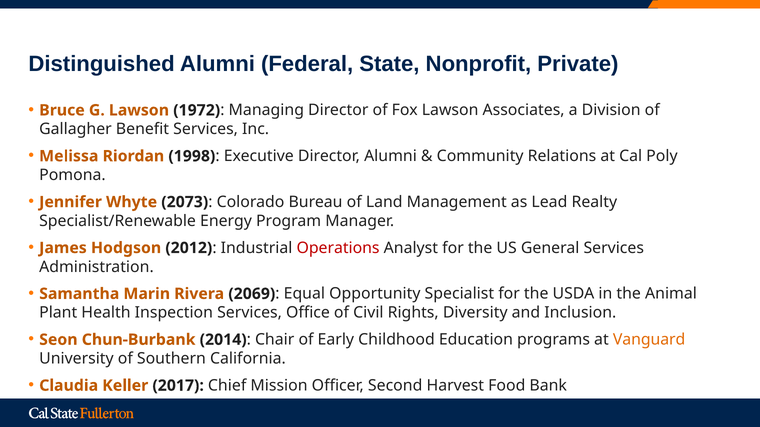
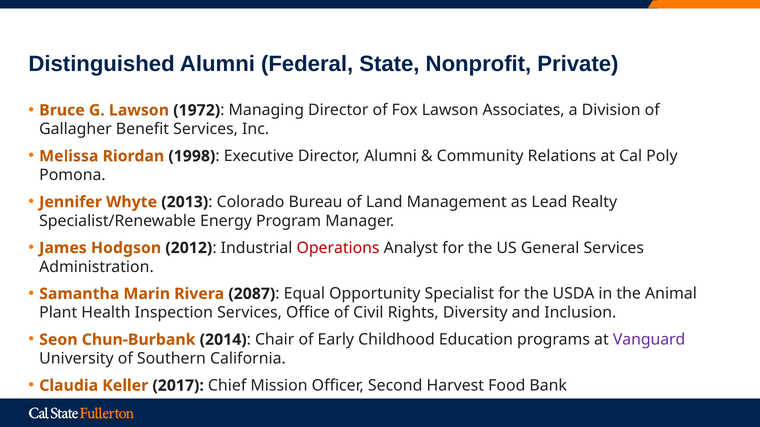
2073: 2073 -> 2013
2069: 2069 -> 2087
Vanguard colour: orange -> purple
